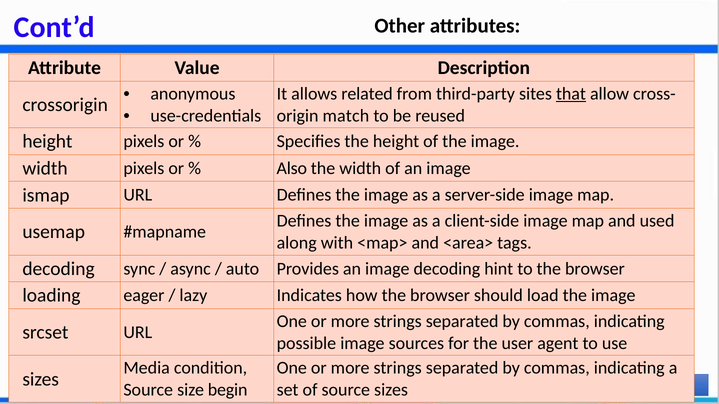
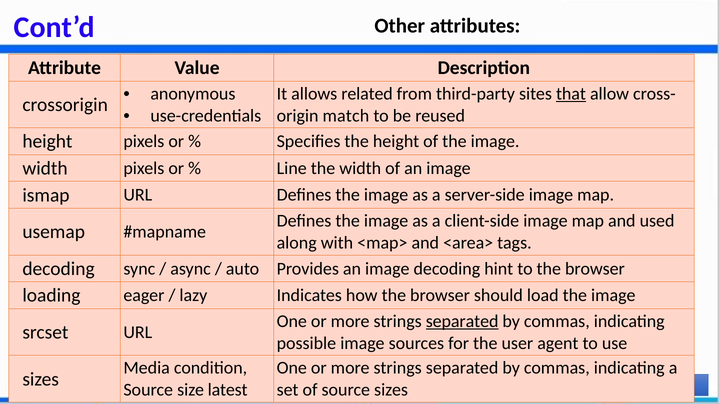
Also: Also -> Line
separated at (462, 322) underline: none -> present
begin: begin -> latest
